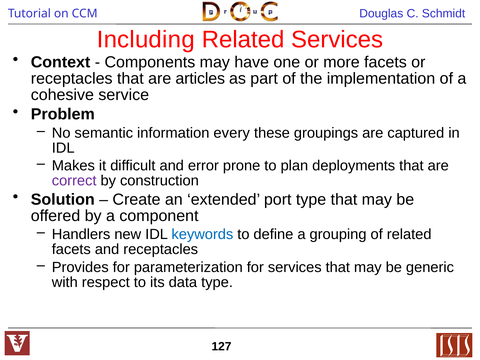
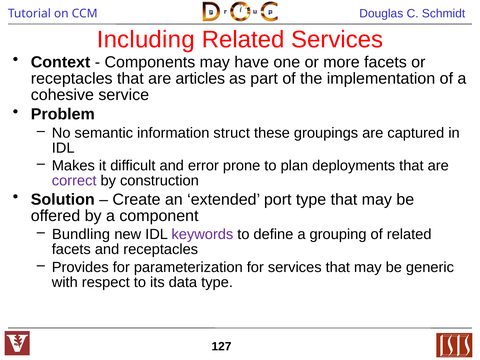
every: every -> struct
Handlers: Handlers -> Bundling
keywords colour: blue -> purple
